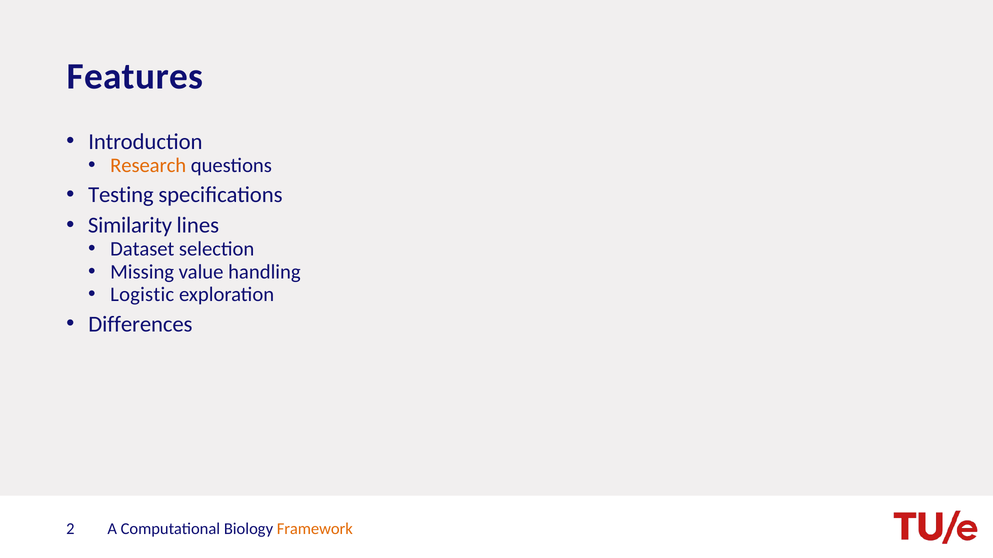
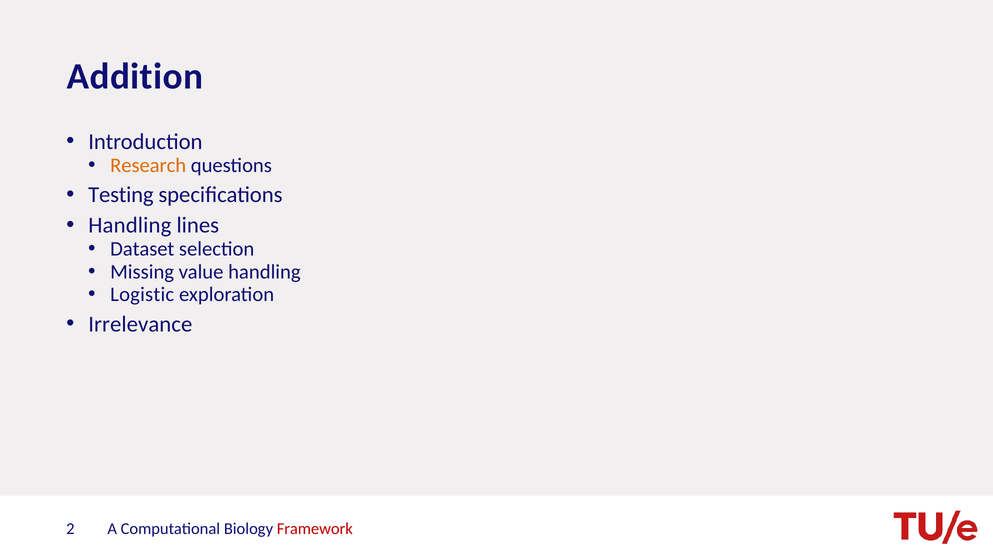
Features: Features -> Addition
Similarity at (130, 226): Similarity -> Handling
Differences: Differences -> Irrelevance
Framework colour: orange -> red
